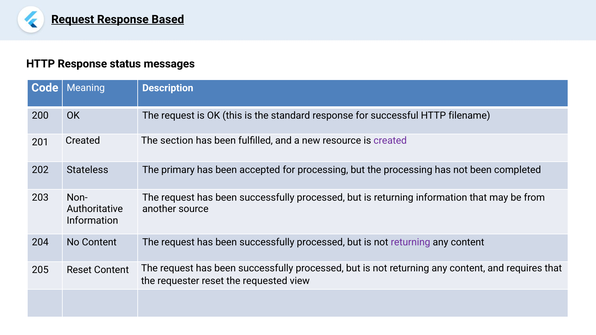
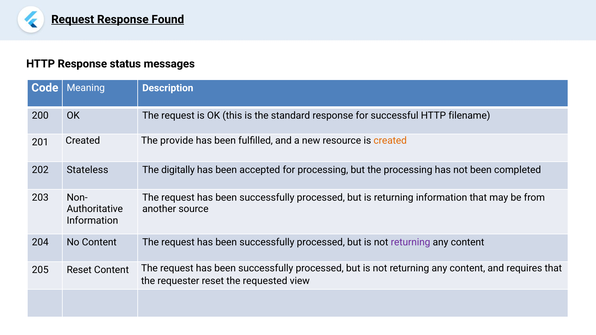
Based: Based -> Found
section: section -> provide
created at (390, 141) colour: purple -> orange
primary: primary -> digitally
